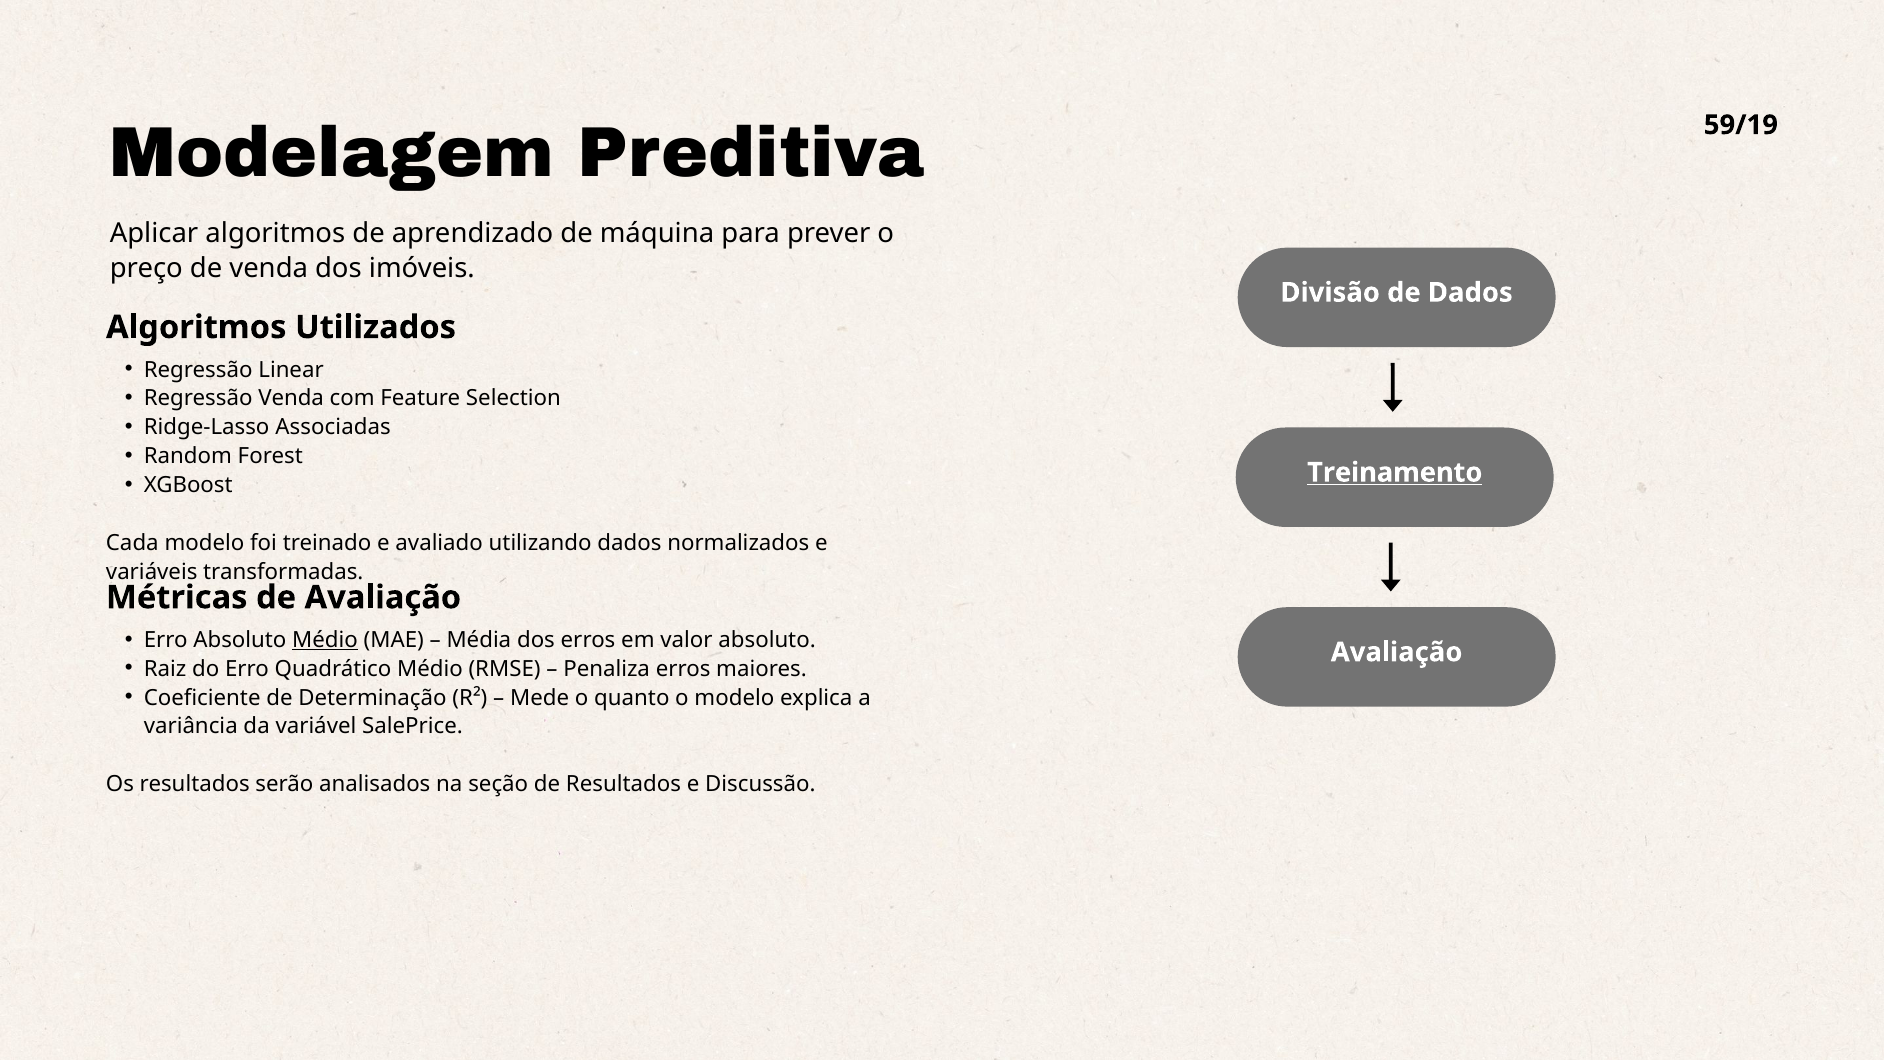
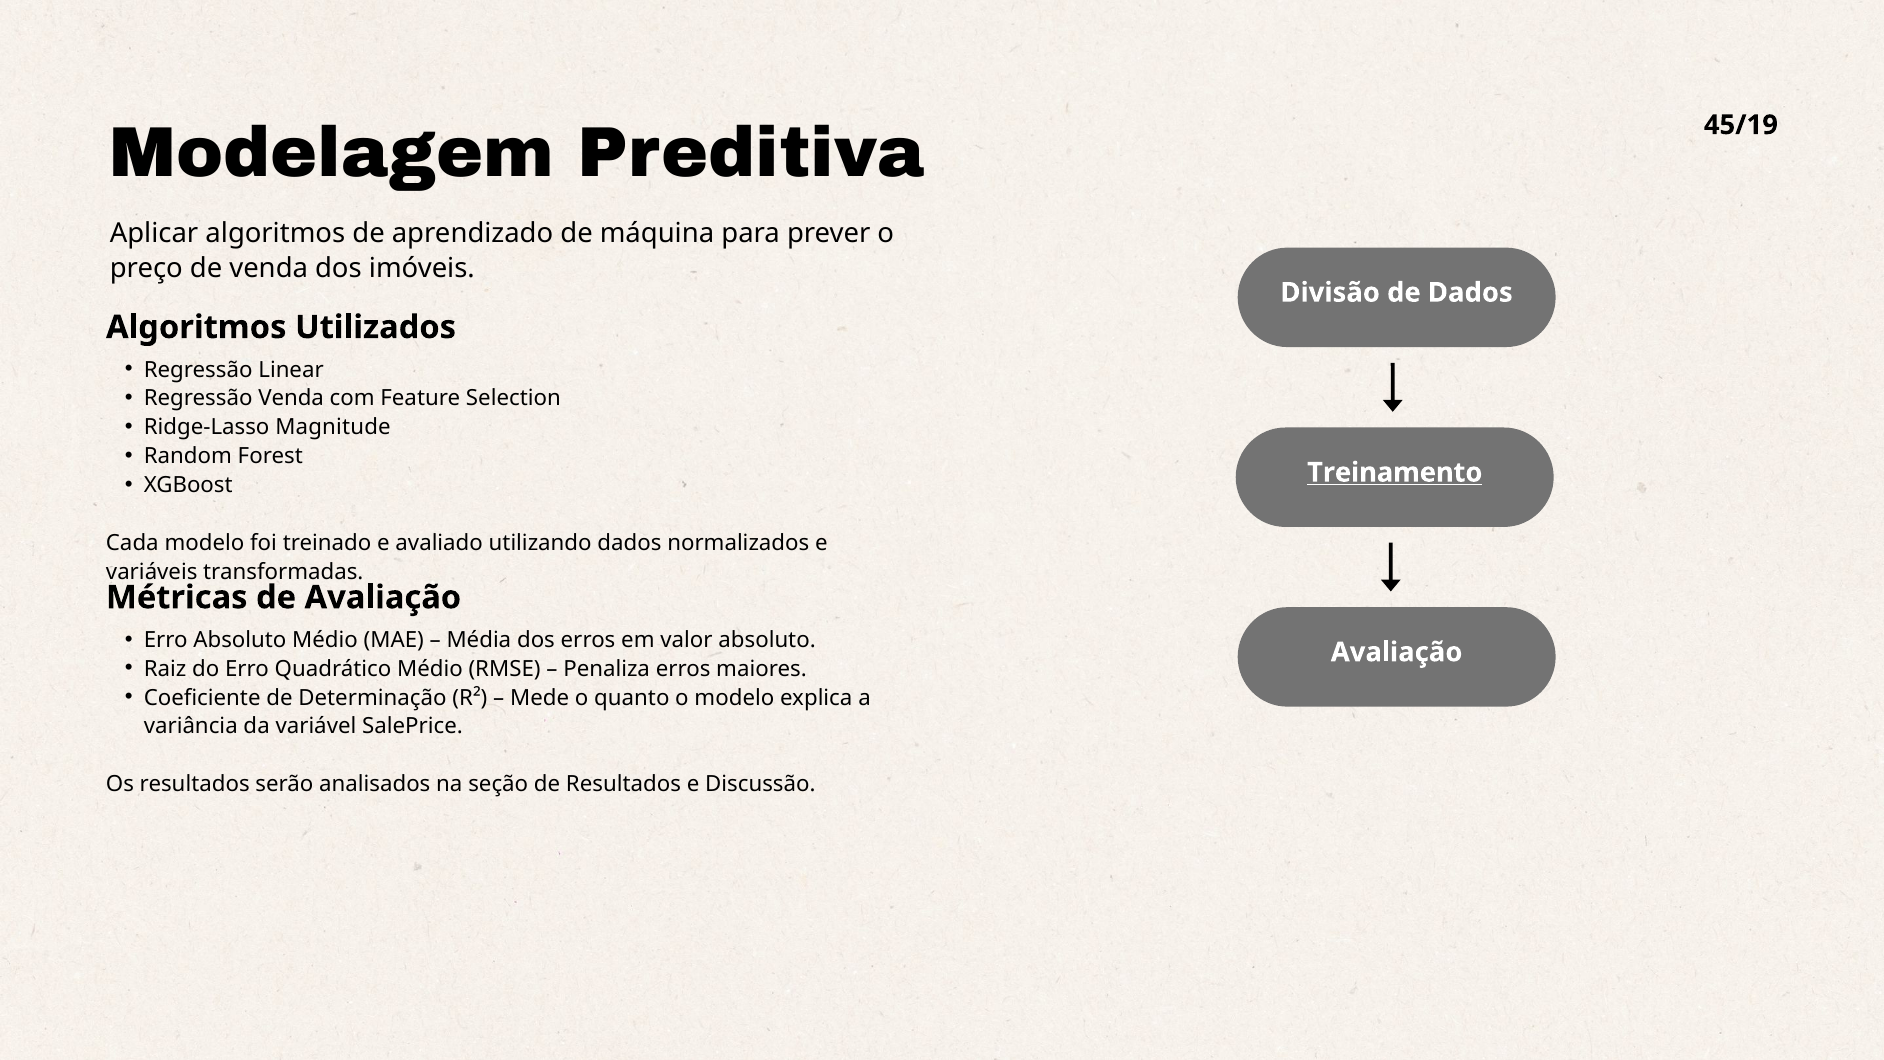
59/19: 59/19 -> 45/19
Associadas: Associadas -> Magnitude
Médio at (325, 640) underline: present -> none
